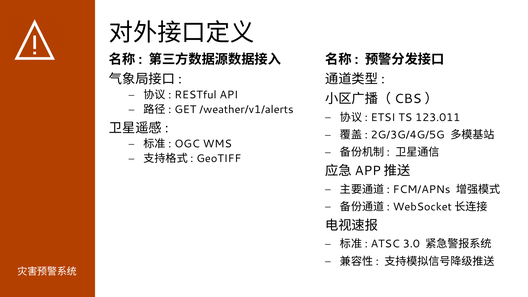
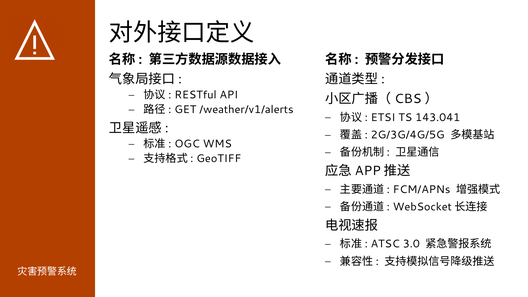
123.011: 123.011 -> 143.041
